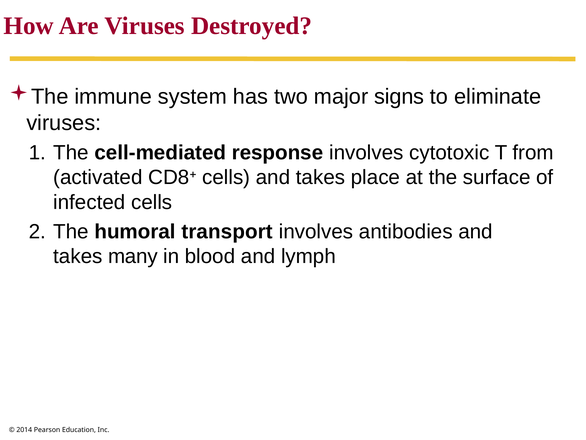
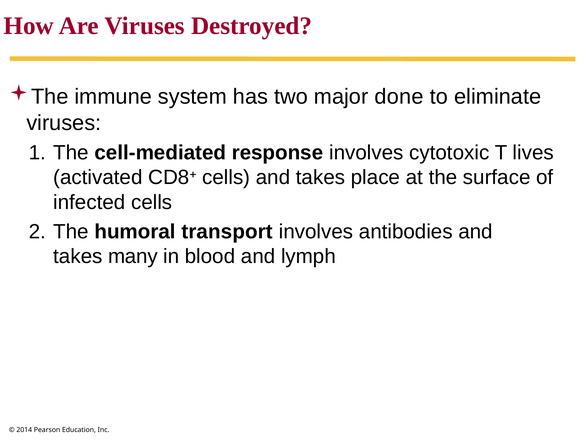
signs: signs -> done
from: from -> lives
